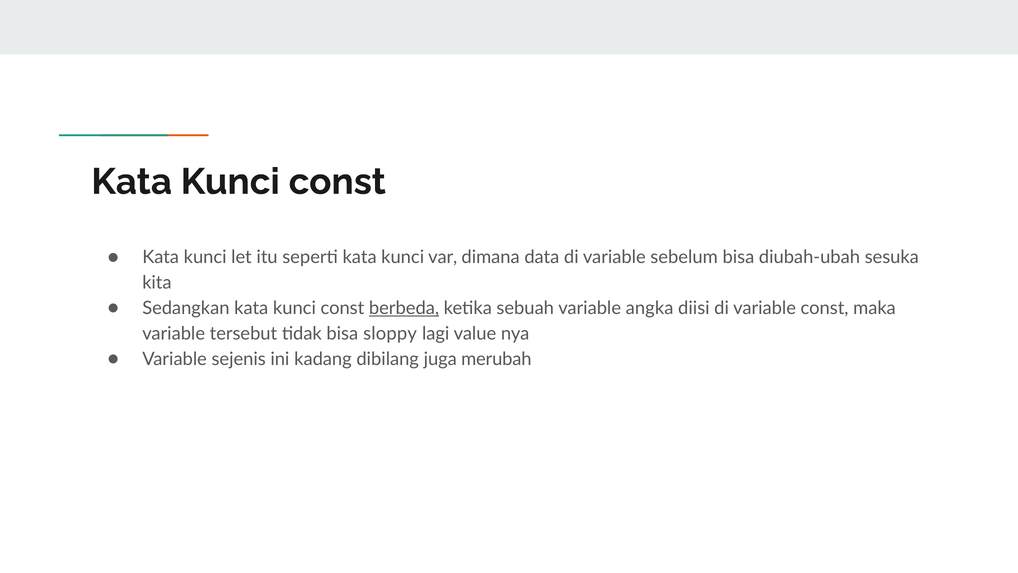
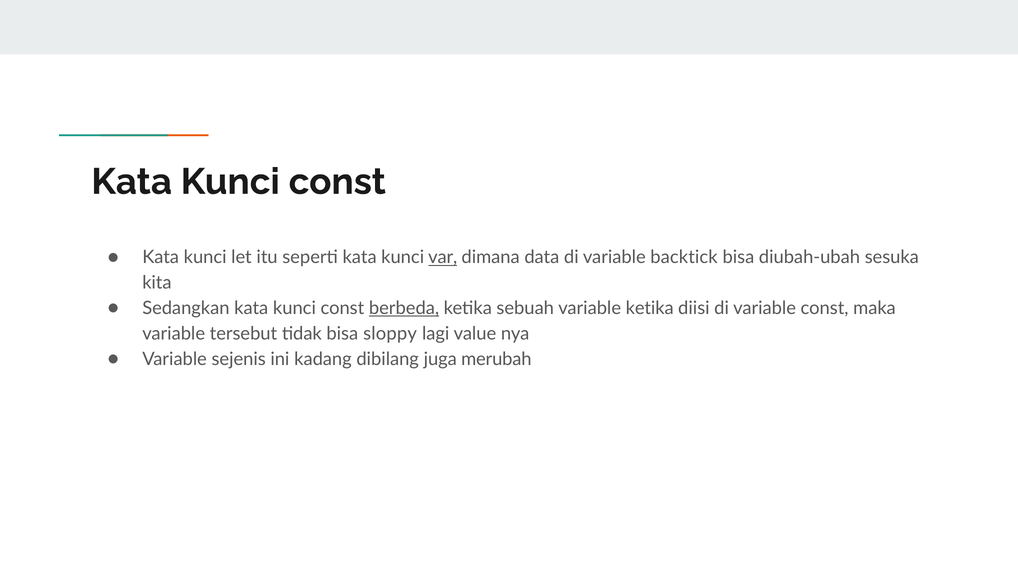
var underline: none -> present
sebelum: sebelum -> backtick
variable angka: angka -> ketika
